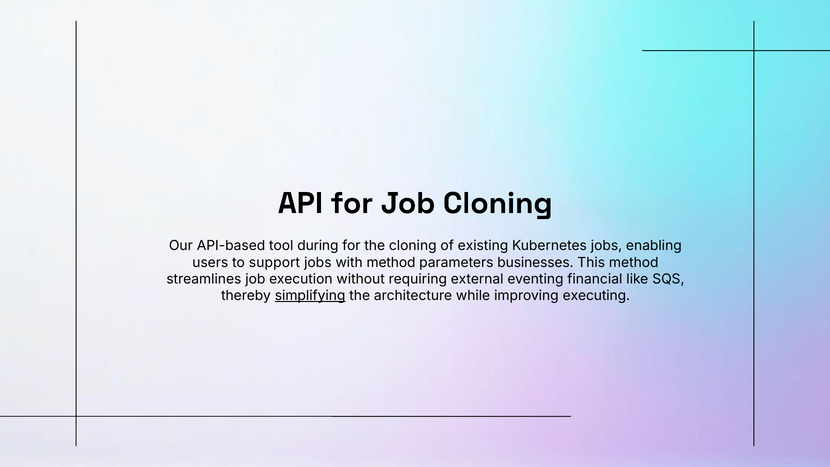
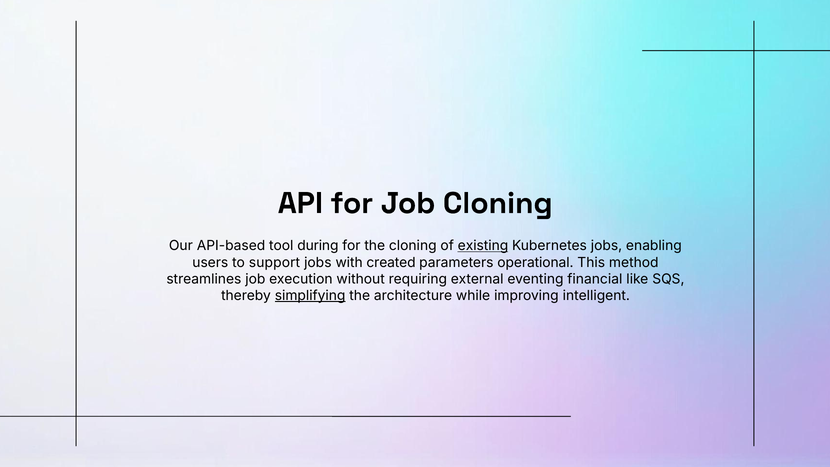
existing underline: none -> present
with method: method -> created
businesses: businesses -> operational
executing: executing -> intelligent
